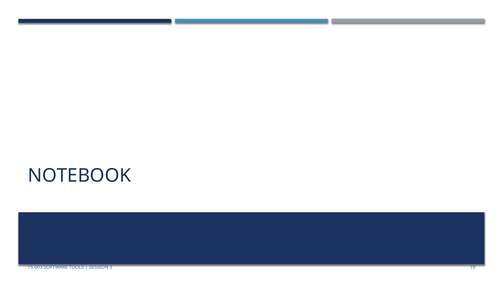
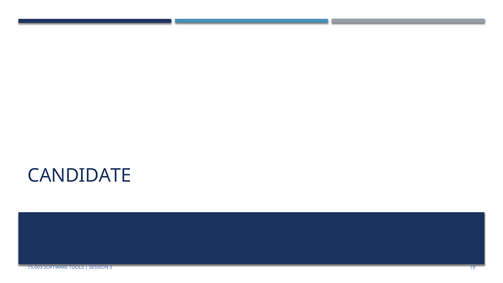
NOTEBOOK: NOTEBOOK -> CANDIDATE
